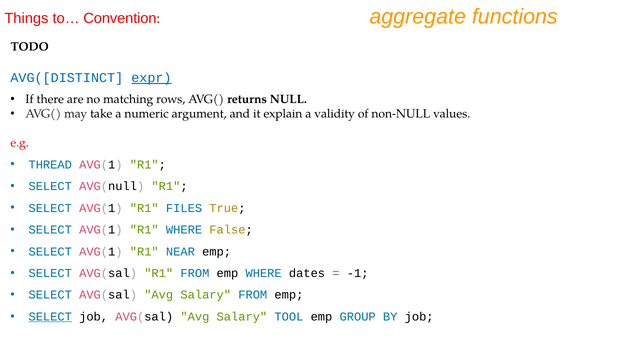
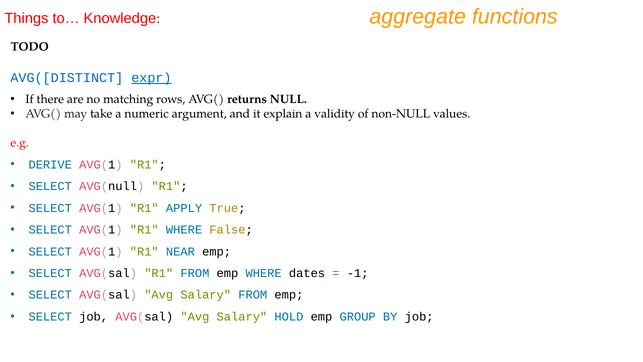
Convention: Convention -> Knowledge
THREAD: THREAD -> DERIVE
FILES: FILES -> APPLY
SELECT at (50, 316) underline: present -> none
TOOL: TOOL -> HOLD
